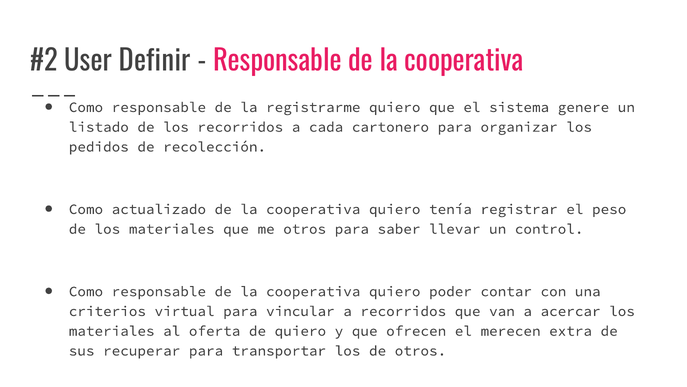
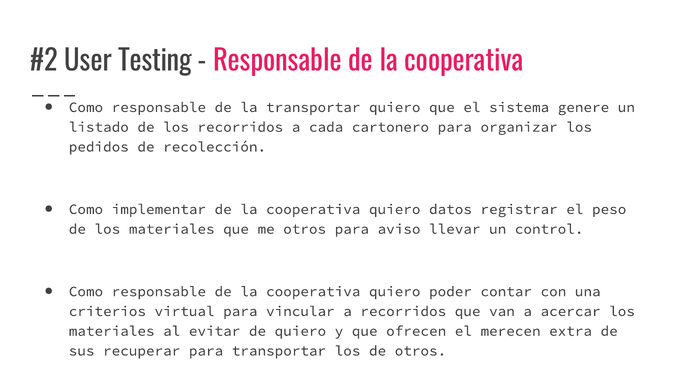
Definir: Definir -> Testing
la registrarme: registrarme -> transportar
actualizado: actualizado -> implementar
tenía: tenía -> datos
saber: saber -> aviso
oferta: oferta -> evitar
